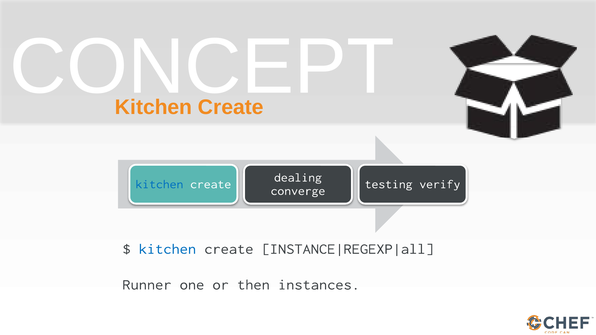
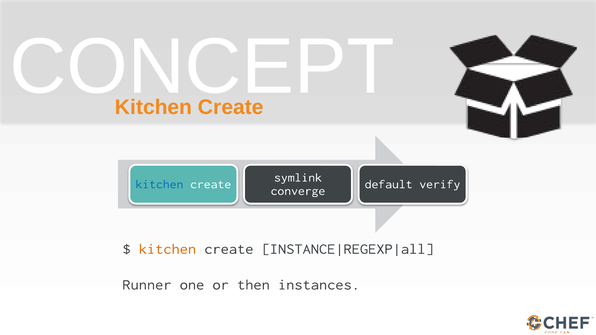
dealing: dealing -> symlink
testing: testing -> default
kitchen at (167, 249) colour: blue -> orange
